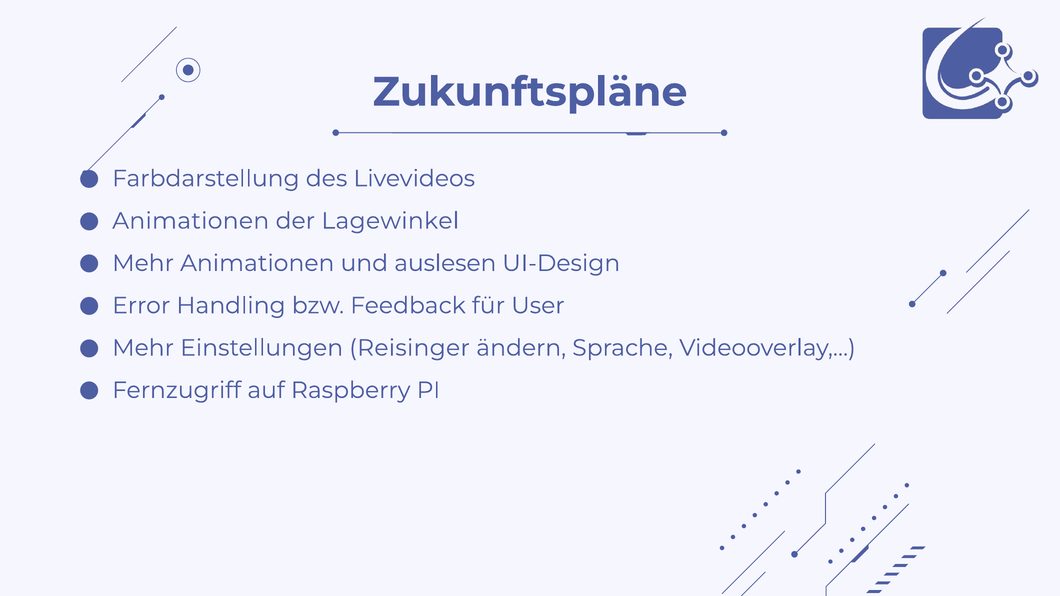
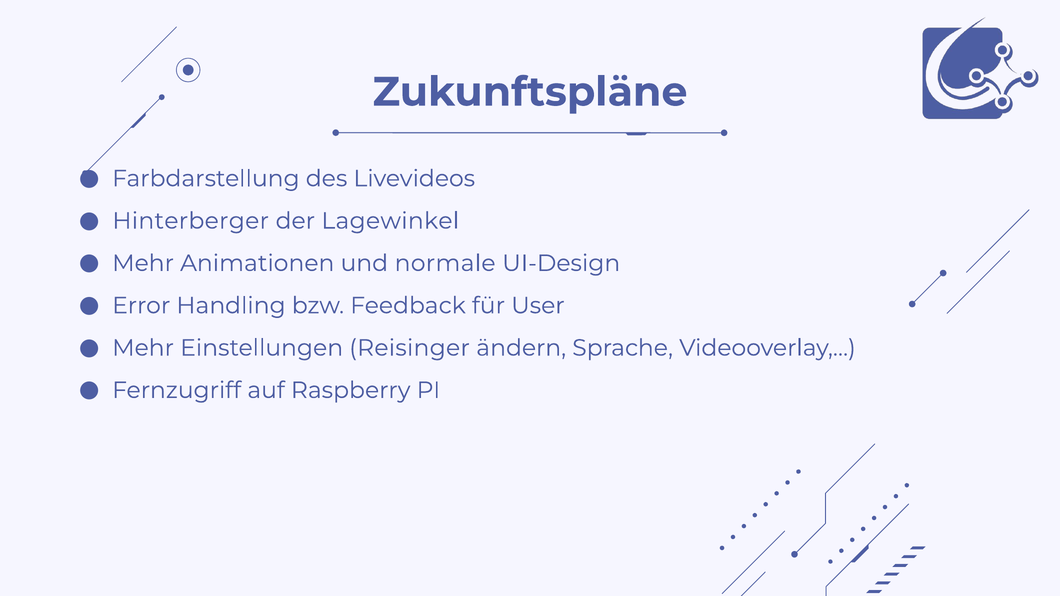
Animationen at (191, 221): Animationen -> Hinterberger
auslesen: auslesen -> normale
